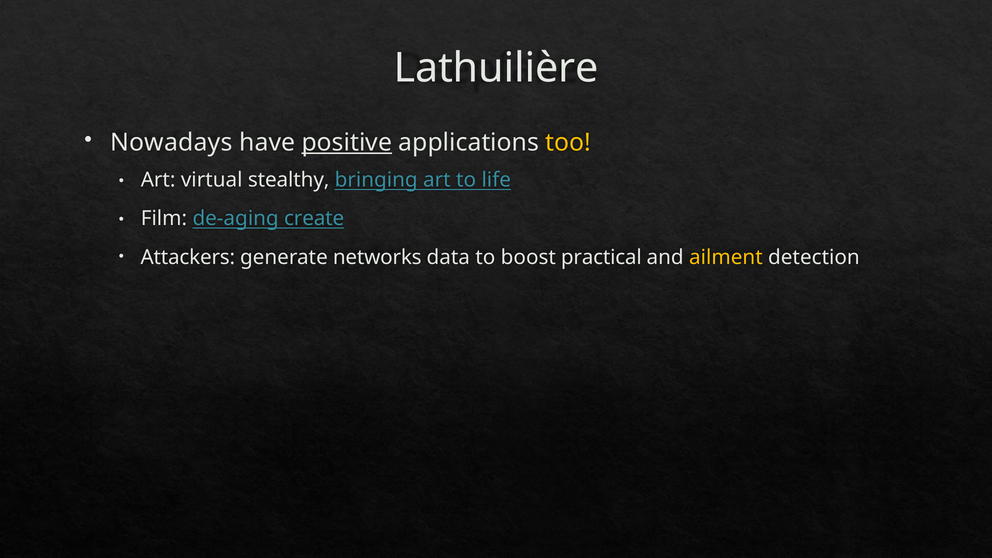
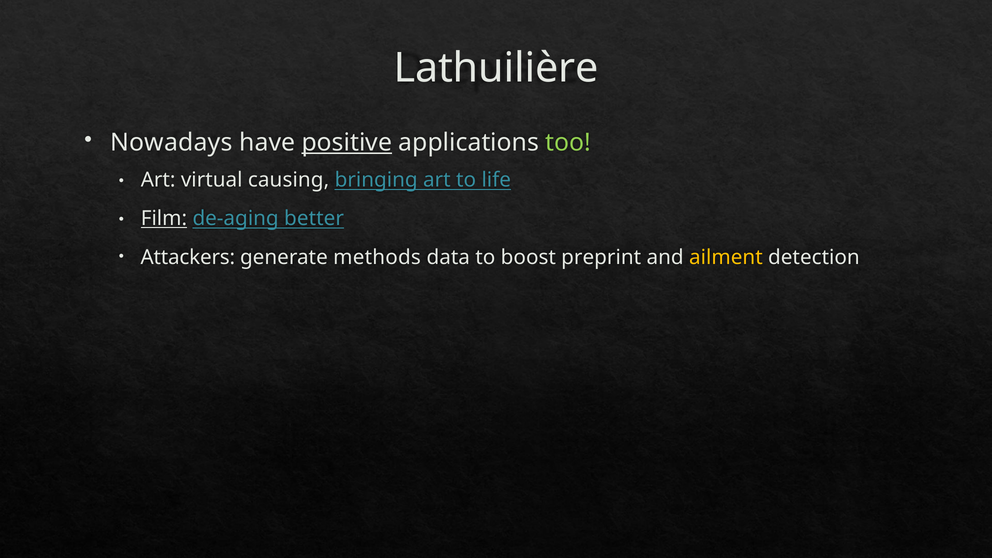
too colour: yellow -> light green
stealthy: stealthy -> causing
Film underline: none -> present
create: create -> better
networks: networks -> methods
practical: practical -> preprint
